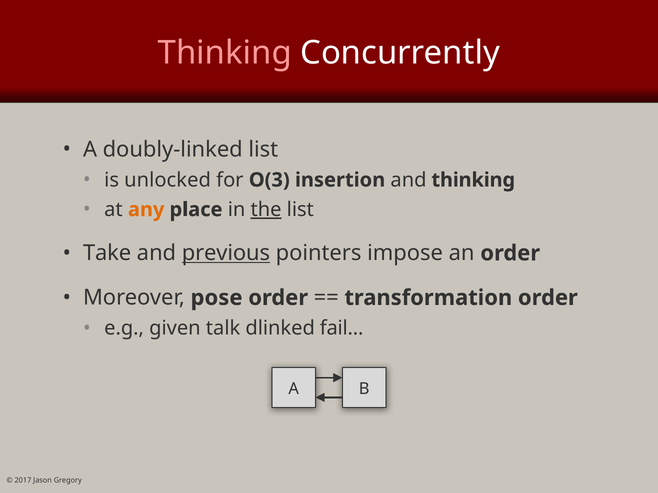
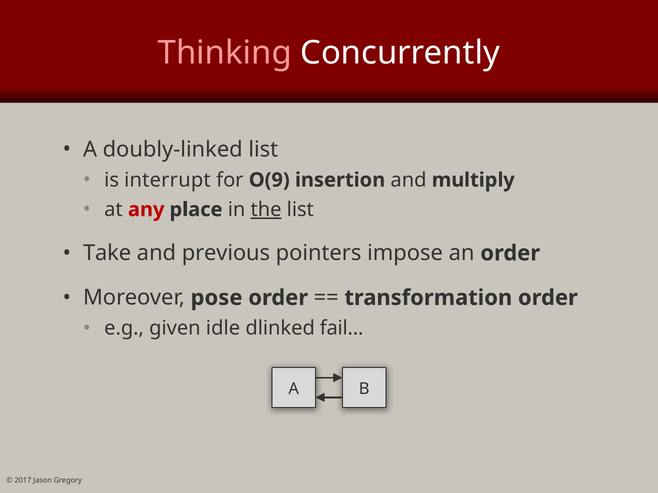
unlocked: unlocked -> interrupt
O(3: O(3 -> O(9
and thinking: thinking -> multiply
any colour: orange -> red
previous underline: present -> none
talk: talk -> idle
